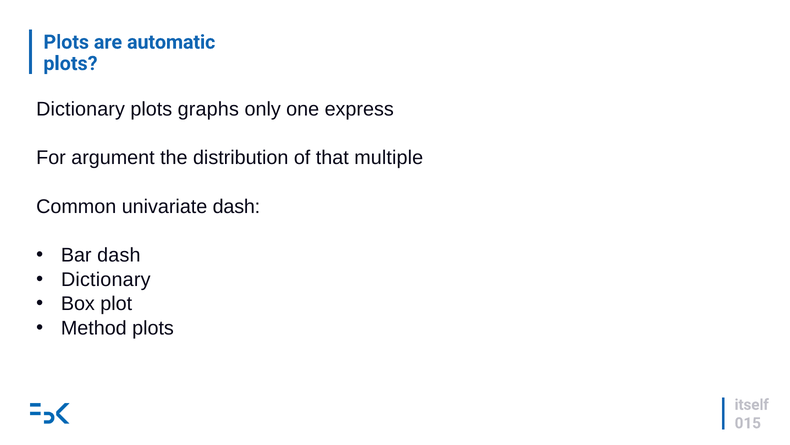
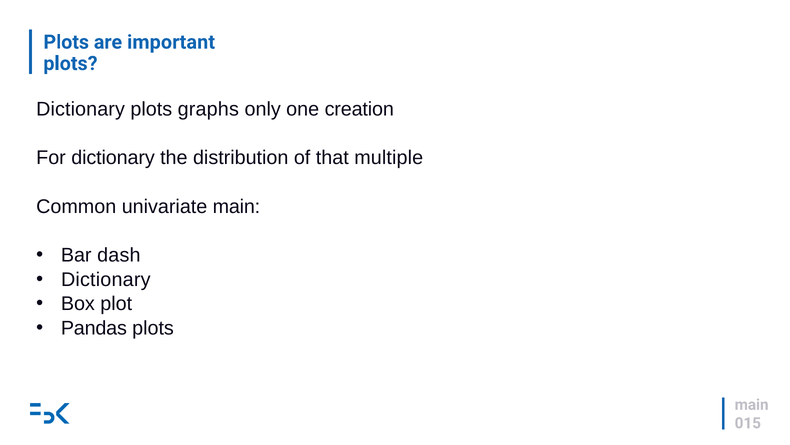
automatic: automatic -> important
express: express -> creation
For argument: argument -> dictionary
univariate dash: dash -> main
Method: Method -> Pandas
itself at (752, 404): itself -> main
